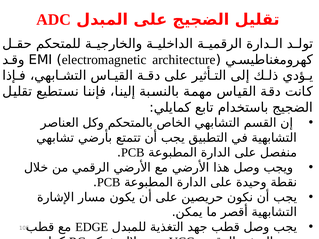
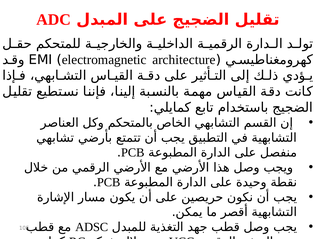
EDGE: EDGE -> ADSC
